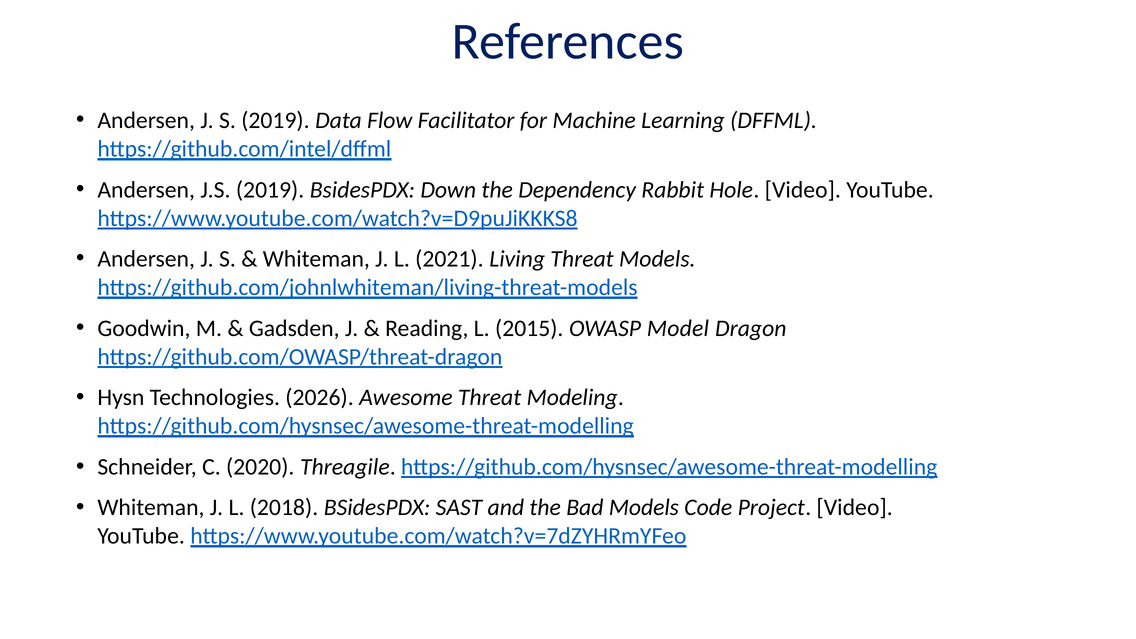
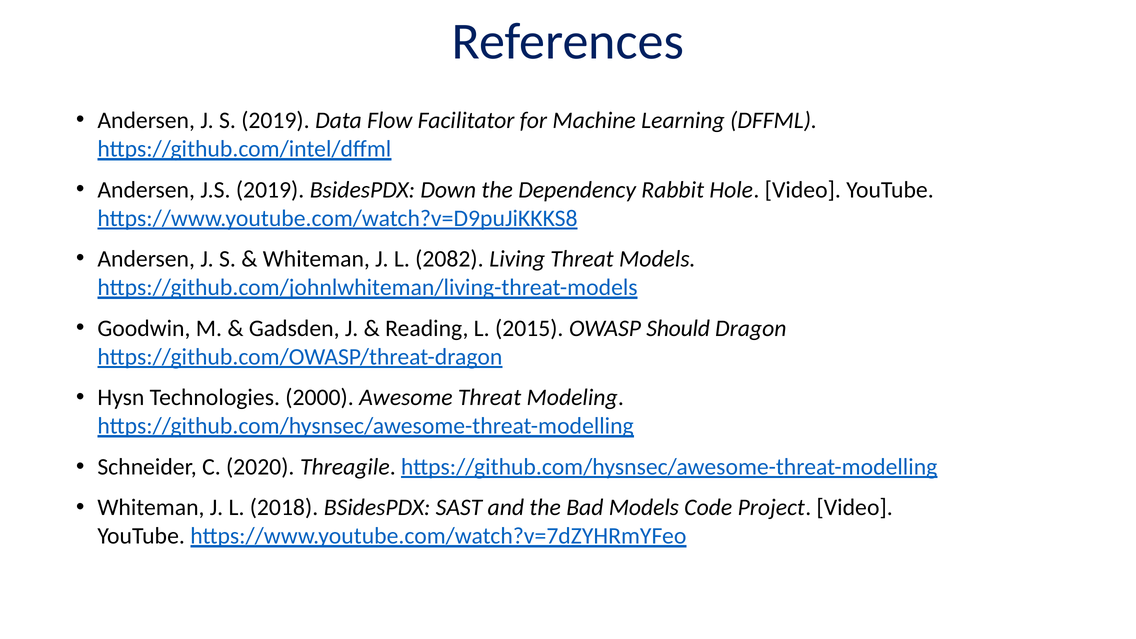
2021: 2021 -> 2082
Model: Model -> Should
2026: 2026 -> 2000
